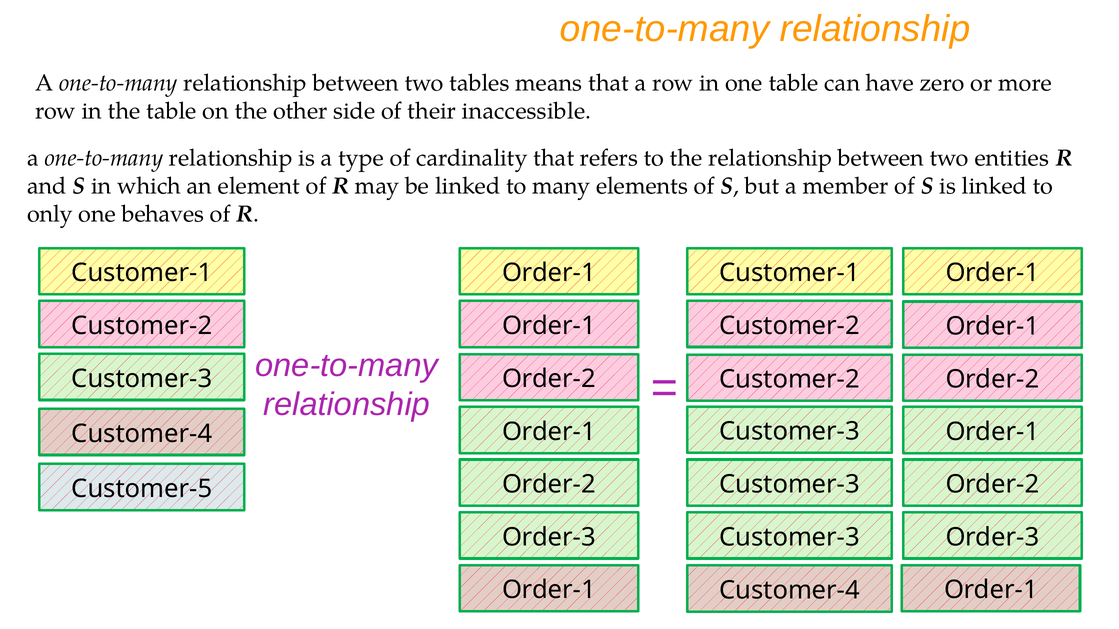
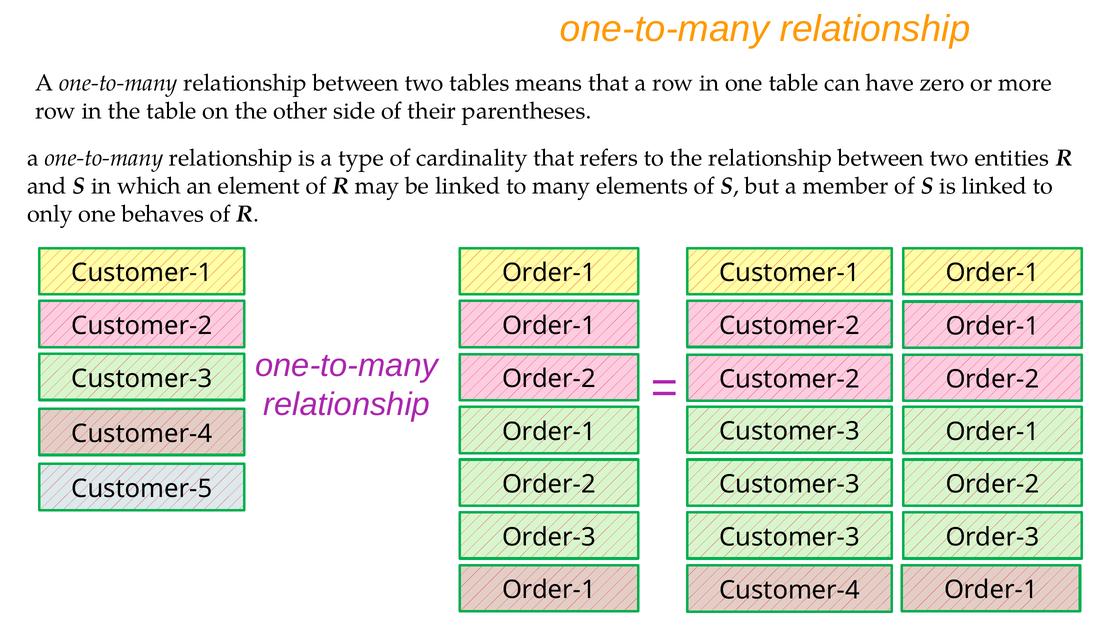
inaccessible: inaccessible -> parentheses
